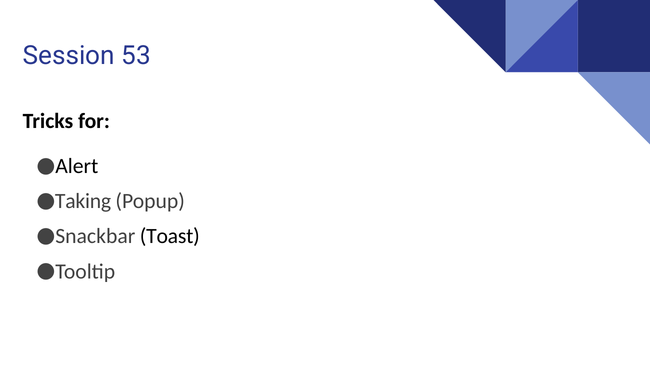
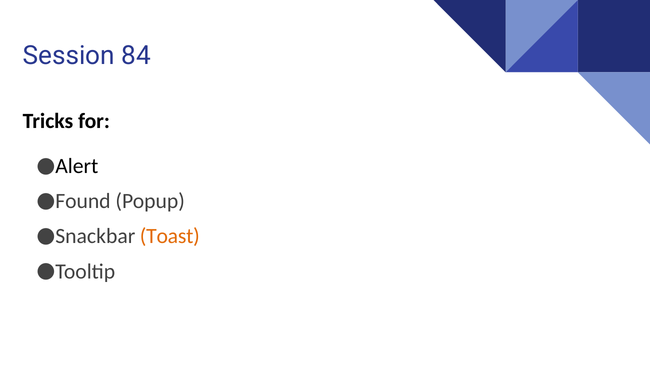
Session 53: 53 -> 84
Taking: Taking -> Found
Toast colour: black -> orange
